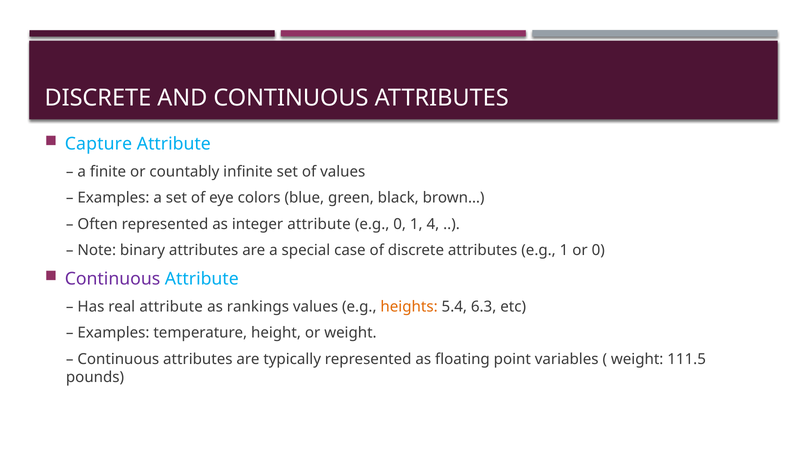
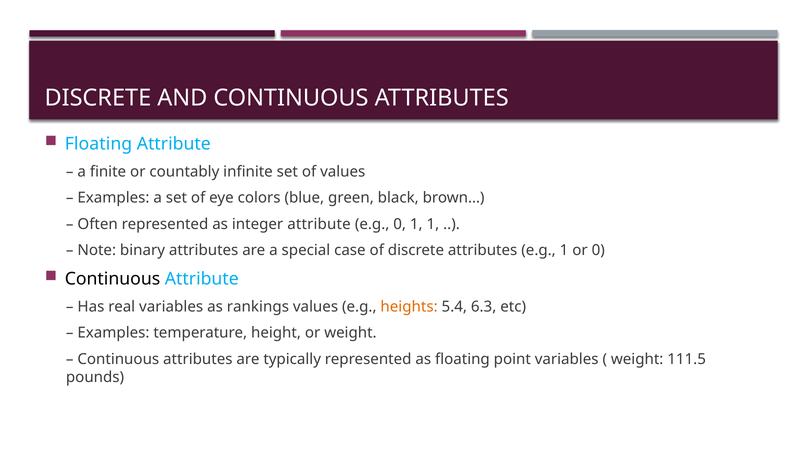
Capture at (98, 144): Capture -> Floating
1 4: 4 -> 1
Continuous at (113, 279) colour: purple -> black
real attribute: attribute -> variables
